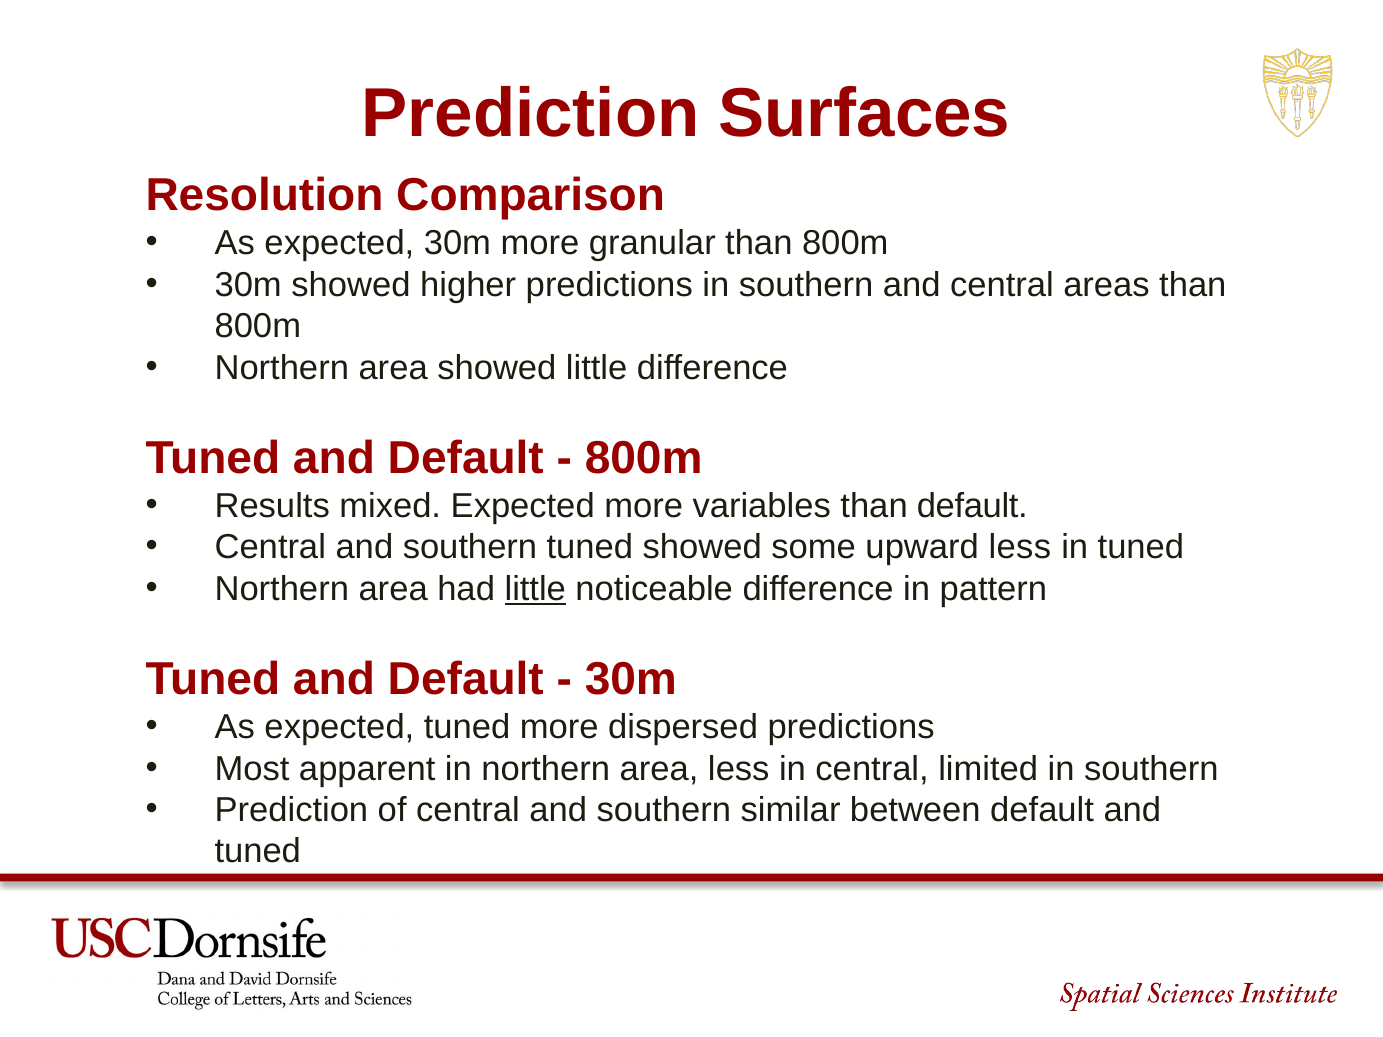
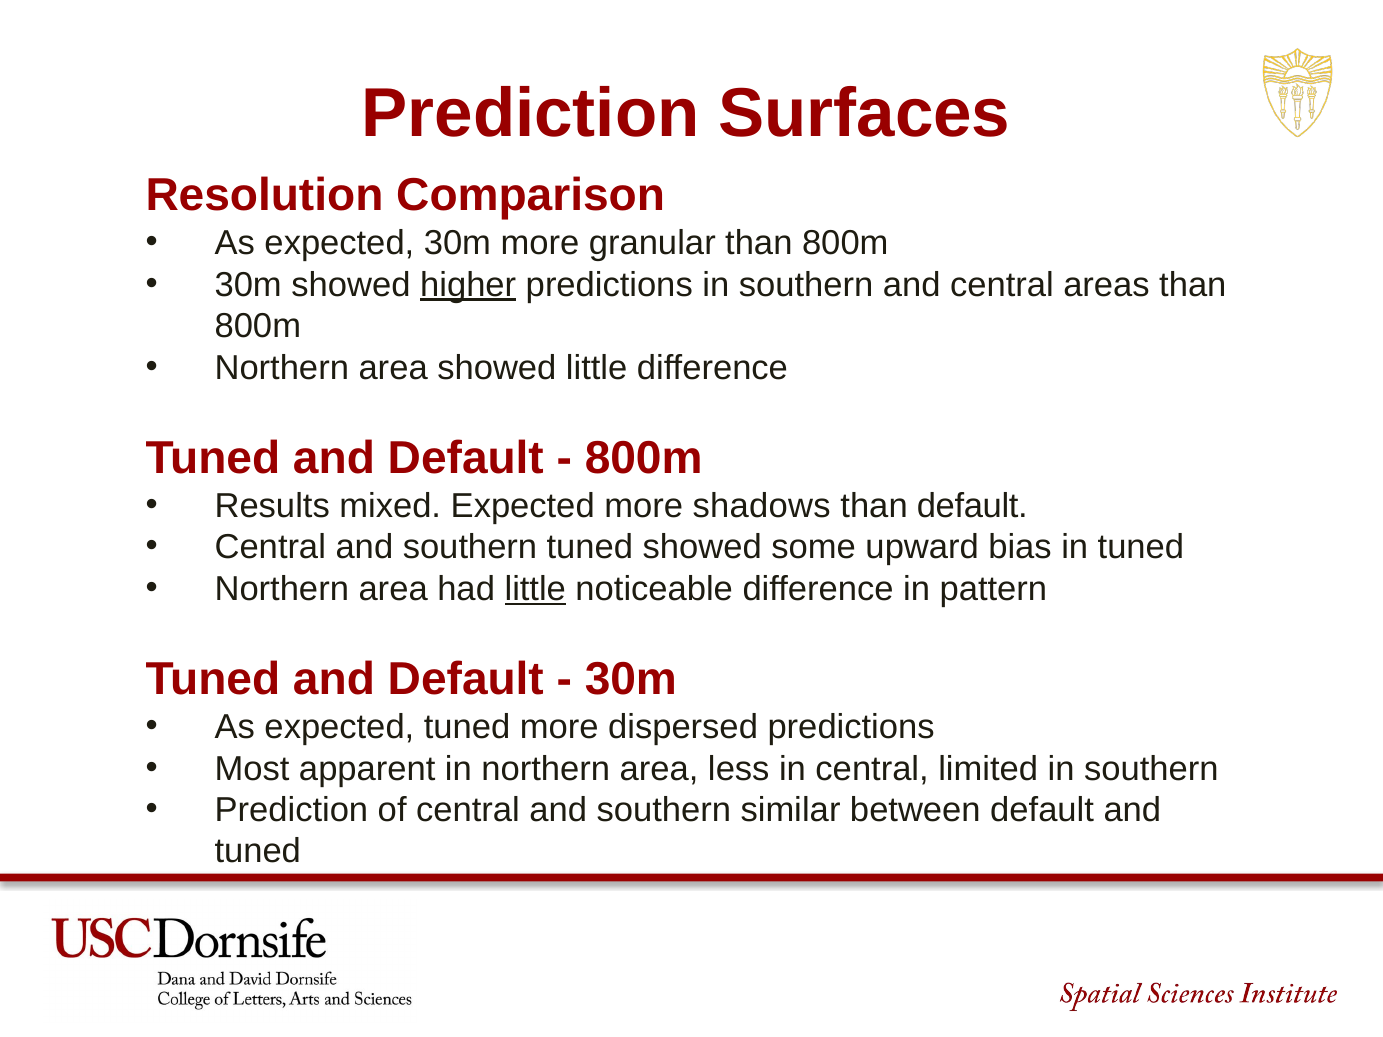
higher underline: none -> present
variables: variables -> shadows
upward less: less -> bias
